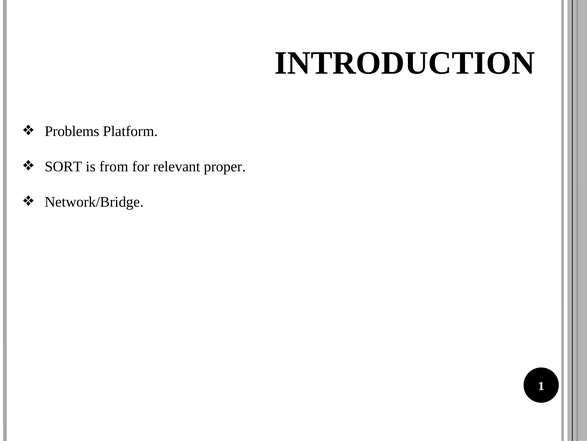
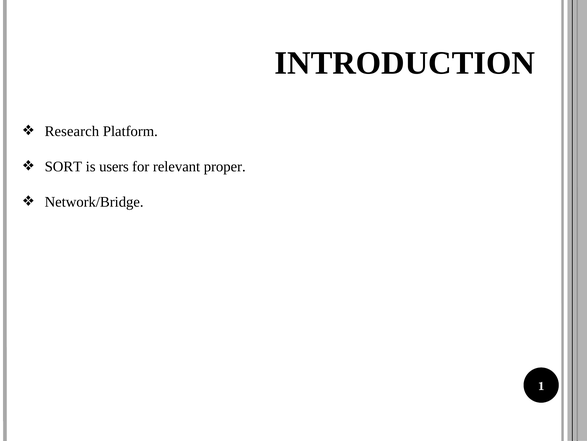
Problems: Problems -> Research
from: from -> users
